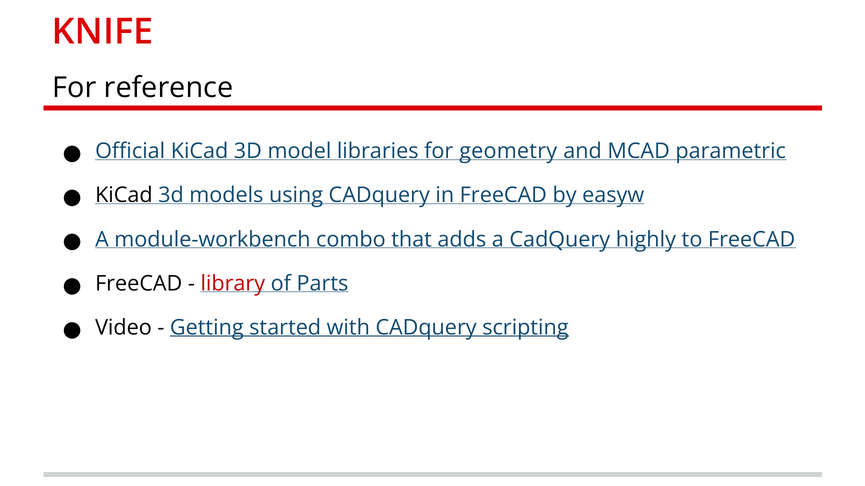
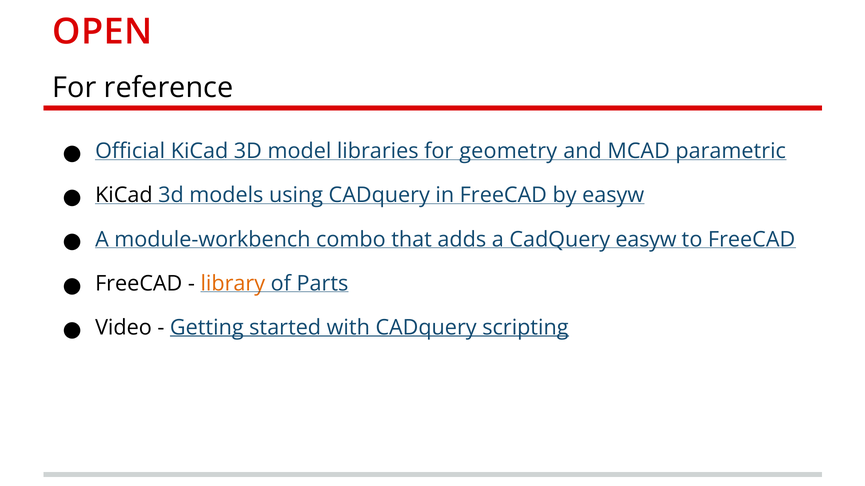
KNIFE: KNIFE -> OPEN
CadQuery highly: highly -> easyw
library colour: red -> orange
